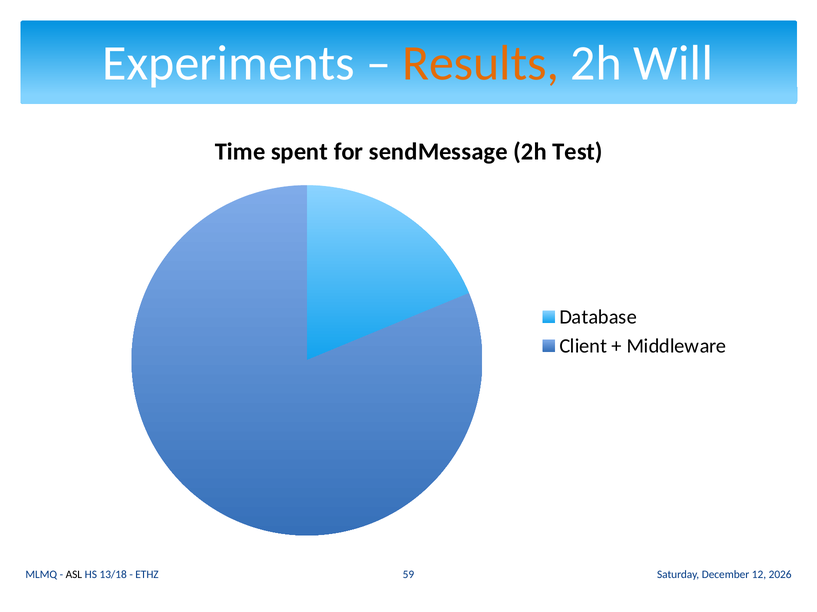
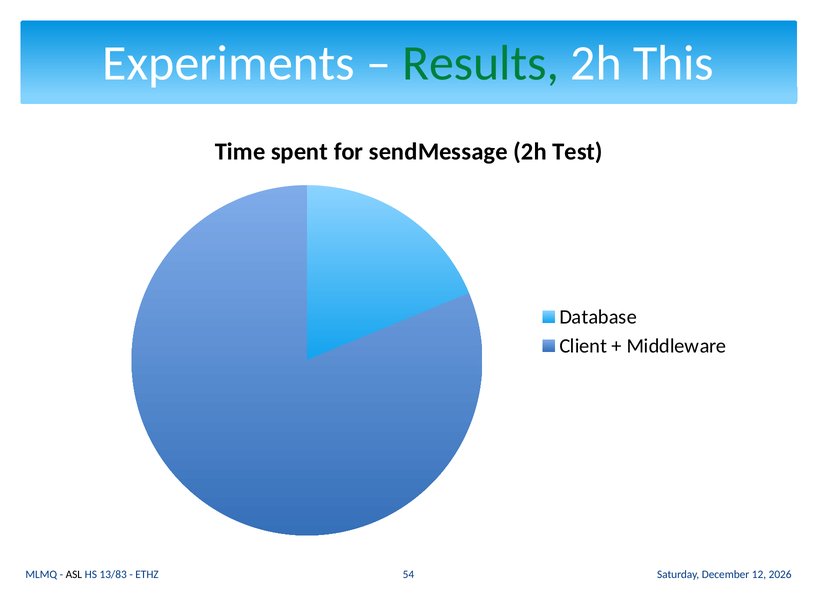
Results colour: orange -> green
Will: Will -> This
13/18: 13/18 -> 13/83
59: 59 -> 54
